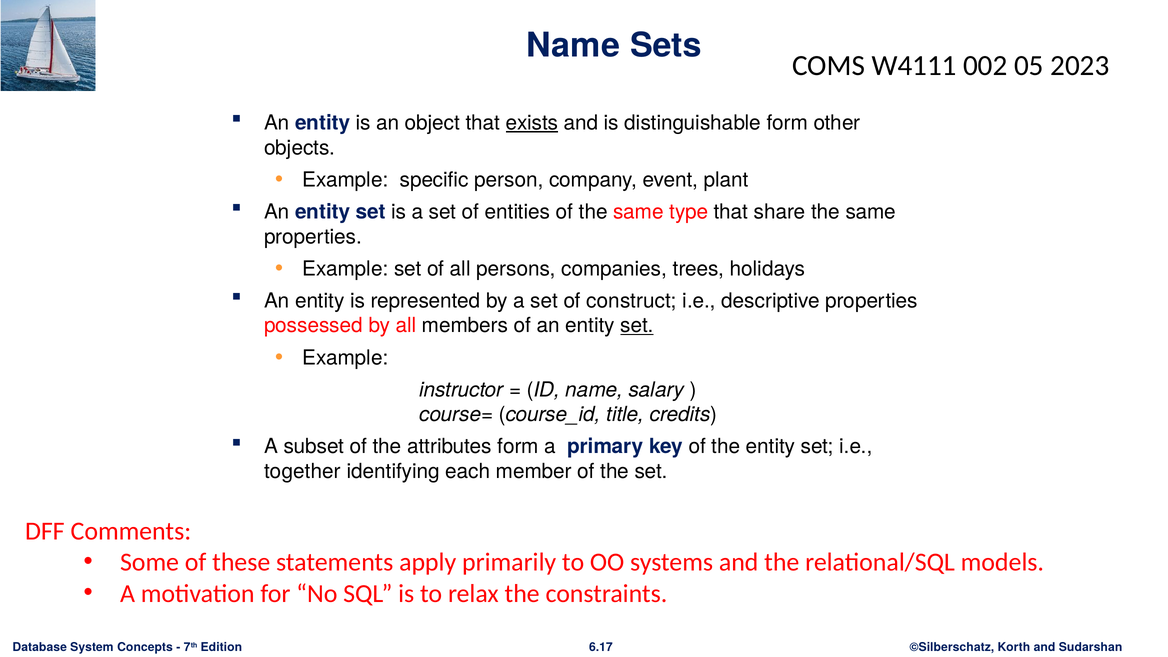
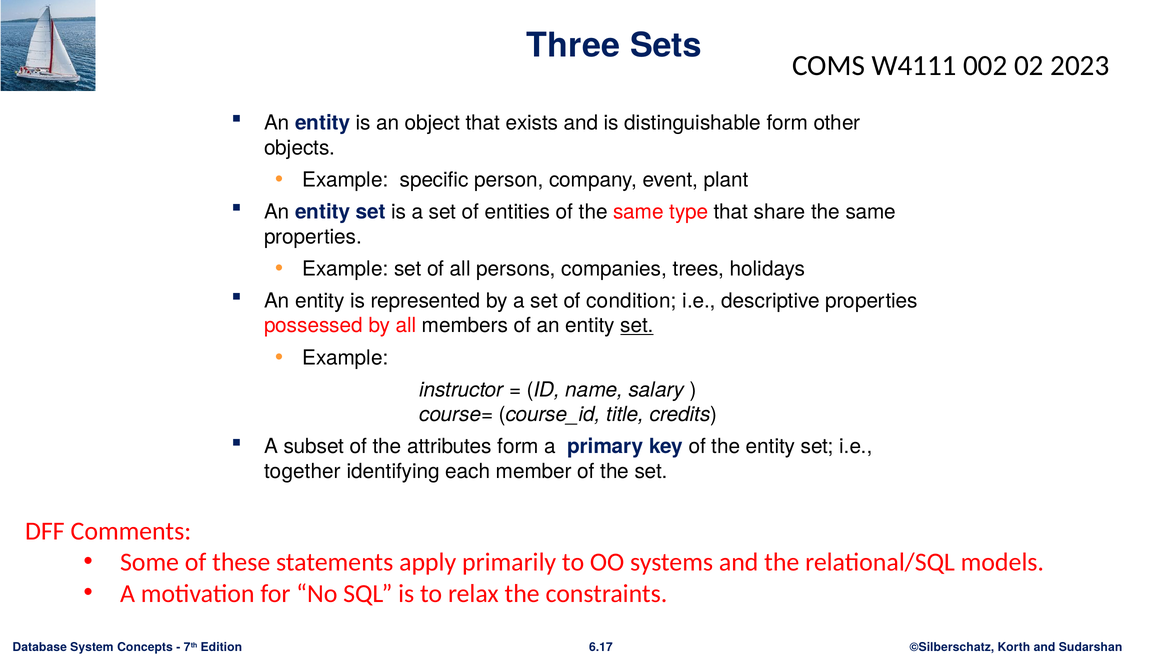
Name at (573, 46): Name -> Three
05: 05 -> 02
exists underline: present -> none
construct: construct -> condition
